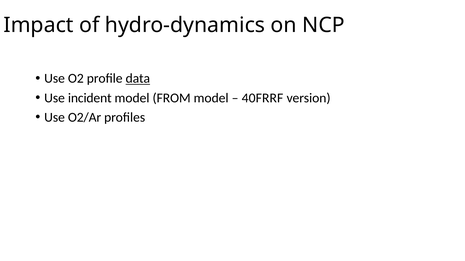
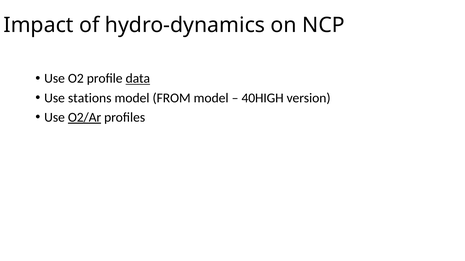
incident: incident -> stations
40FRRF: 40FRRF -> 40HIGH
O2/Ar underline: none -> present
